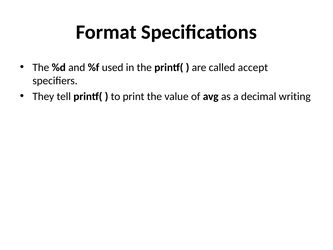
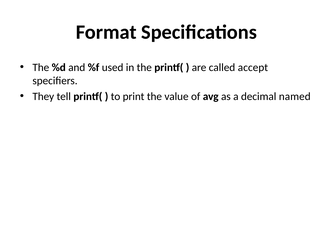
writing: writing -> named
